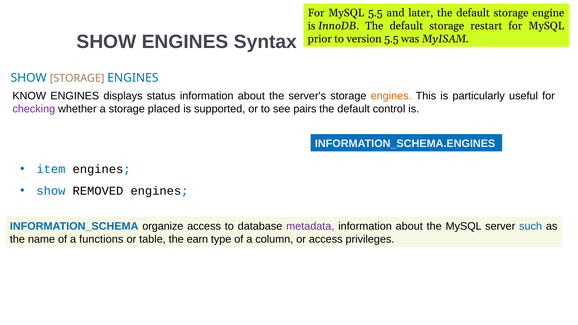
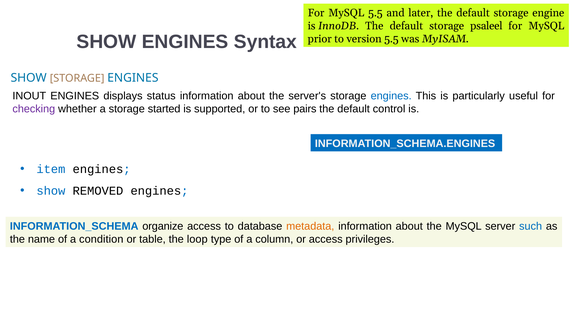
restart: restart -> psaleel
KNOW: KNOW -> INOUT
engines at (391, 96) colour: orange -> blue
placed: placed -> started
metadata colour: purple -> orange
functions: functions -> condition
earn: earn -> loop
